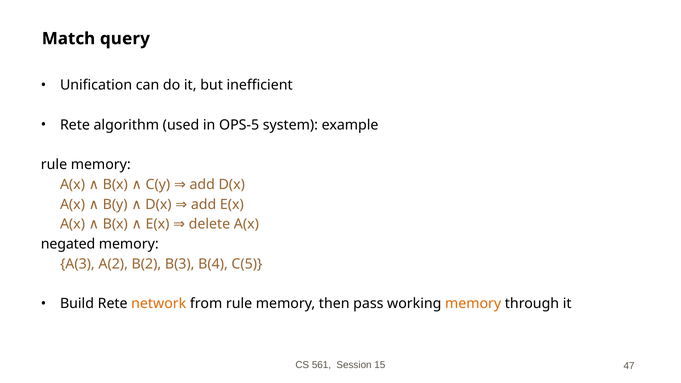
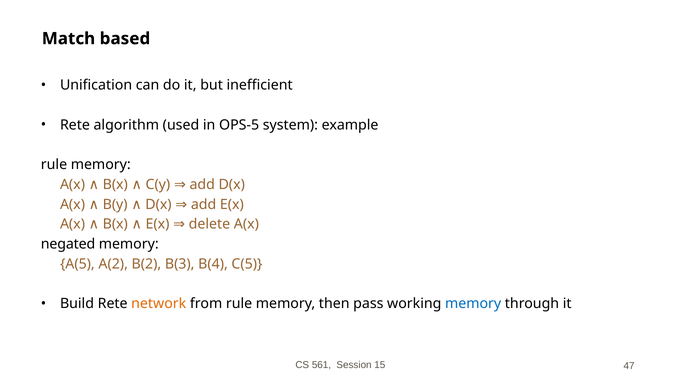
query: query -> based
A(3: A(3 -> A(5
memory at (473, 304) colour: orange -> blue
